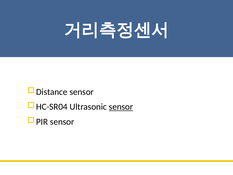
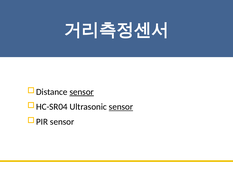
sensor at (82, 92) underline: none -> present
